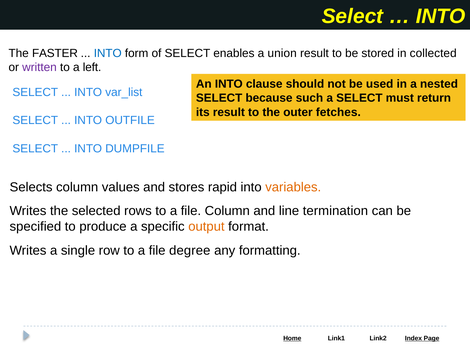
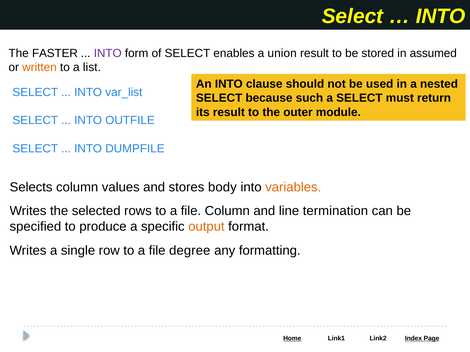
INTO at (108, 53) colour: blue -> purple
collected: collected -> assumed
written colour: purple -> orange
left: left -> list
fetches: fetches -> module
rapid: rapid -> body
